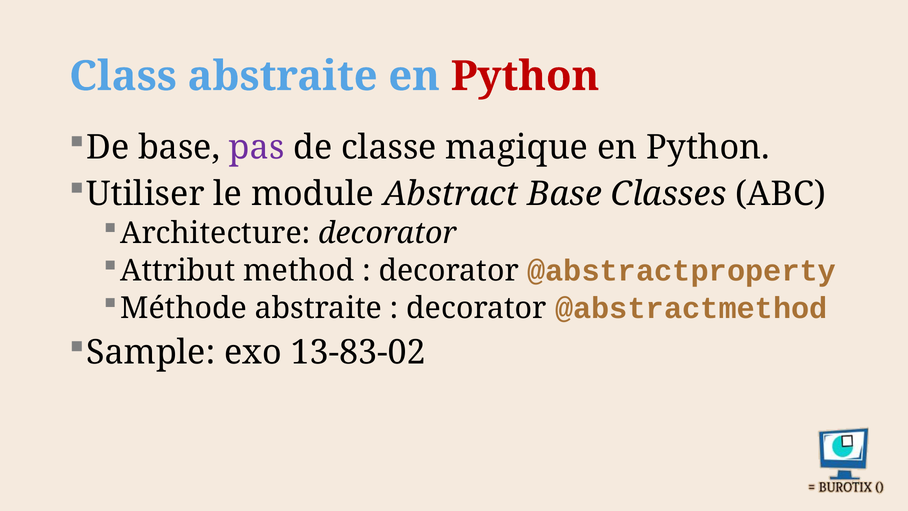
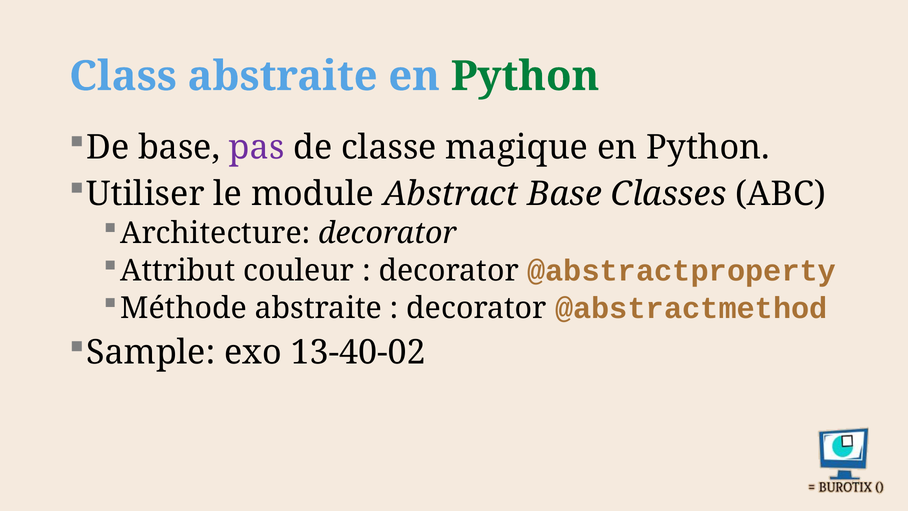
Python at (525, 76) colour: red -> green
method: method -> couleur
13-83-02: 13-83-02 -> 13-40-02
